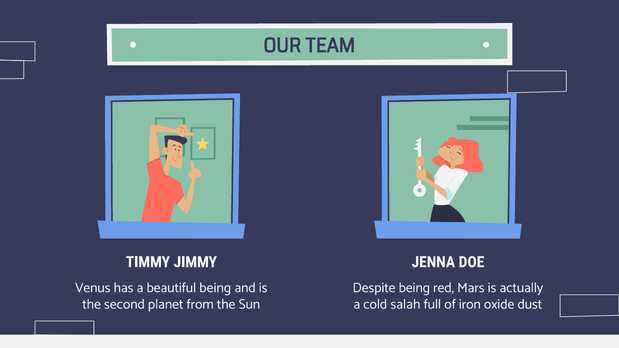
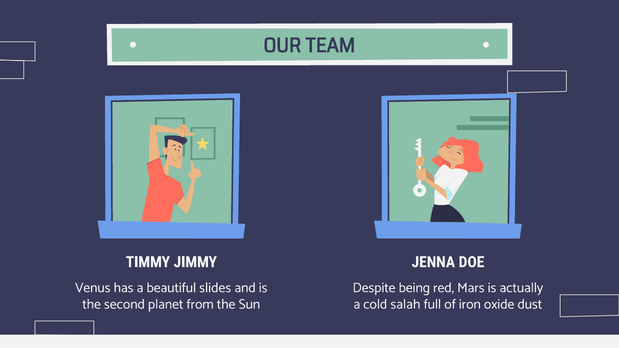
beautiful being: being -> slides
